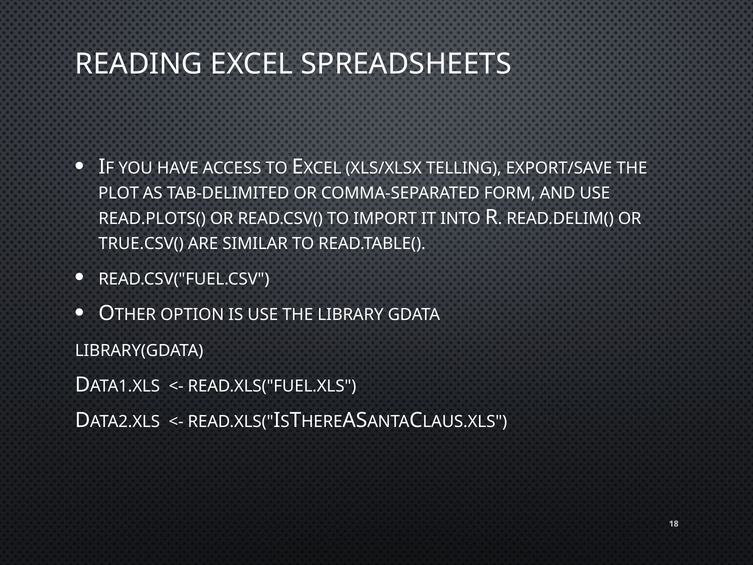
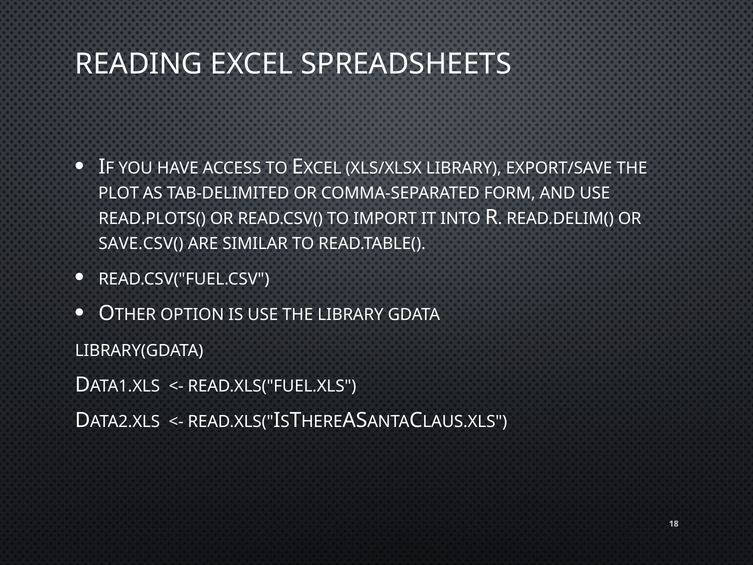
XLS/XLSX TELLING: TELLING -> LIBRARY
TRUE.CSV(: TRUE.CSV( -> SAVE.CSV(
